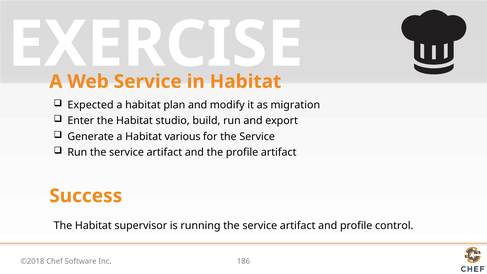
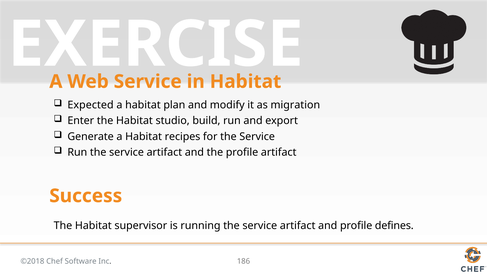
various: various -> recipes
control: control -> defines
